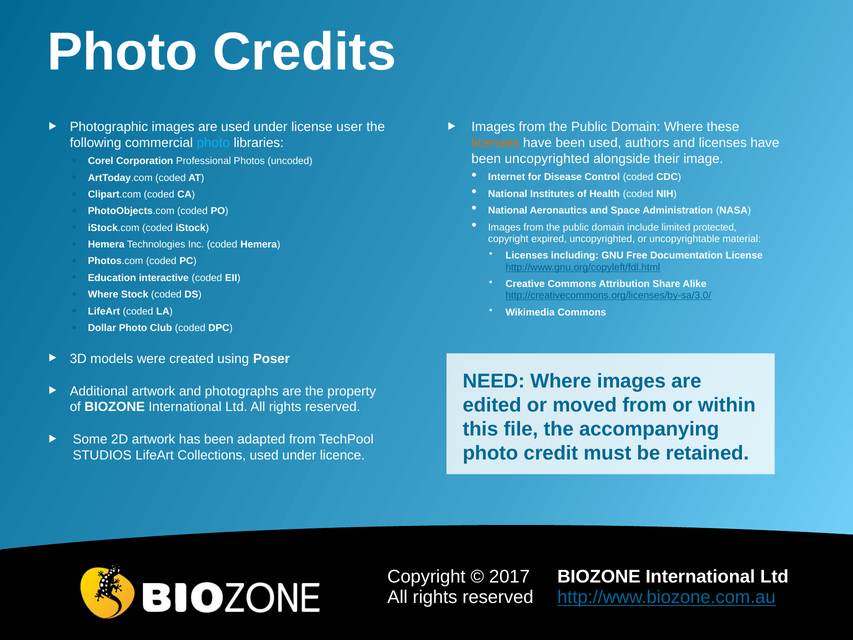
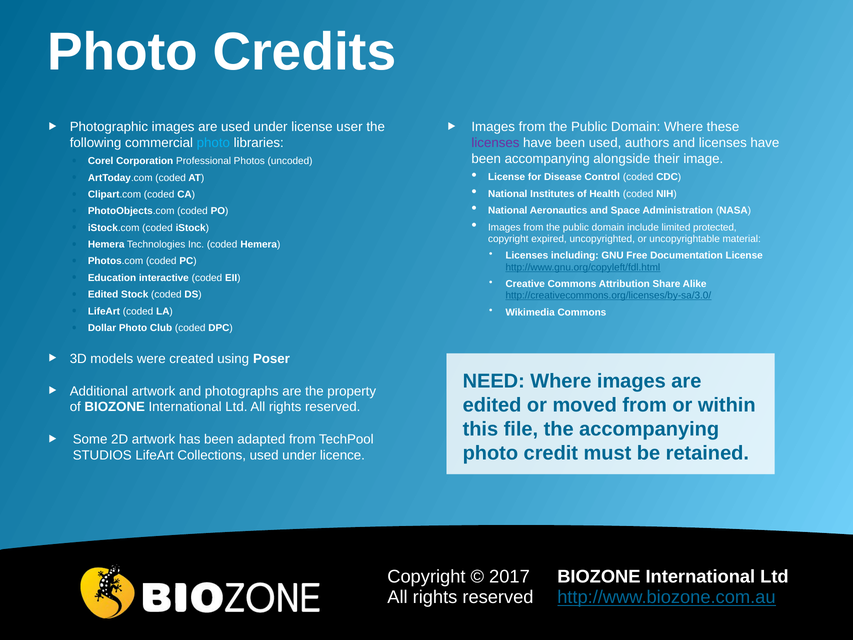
licenses at (495, 143) colour: orange -> purple
been uncopyrighted: uncopyrighted -> accompanying
Internet at (507, 177): Internet -> License
Where at (103, 294): Where -> Edited
